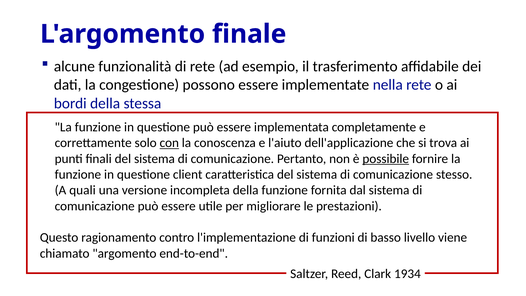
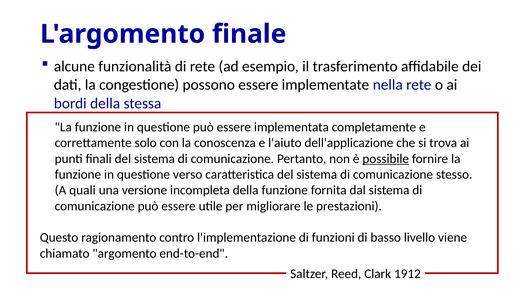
con underline: present -> none
client: client -> verso
1934: 1934 -> 1912
